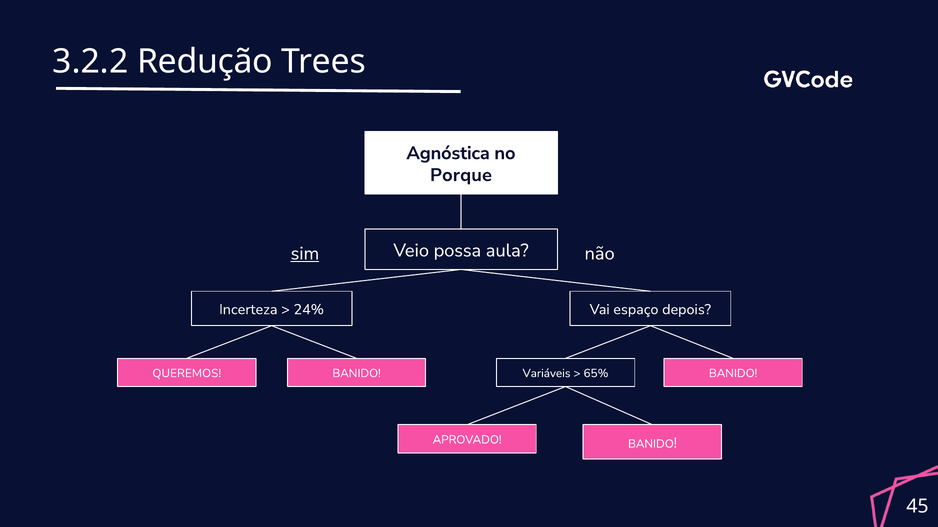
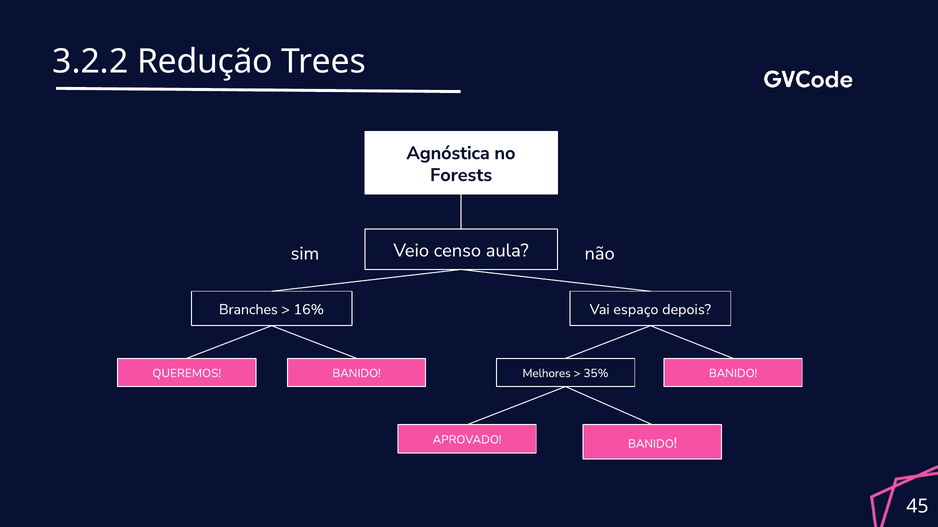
Porque: Porque -> Forests
possa: possa -> censo
sim underline: present -> none
Incerteza: Incerteza -> Branches
24%: 24% -> 16%
Variáveis: Variáveis -> Melhores
65%: 65% -> 35%
